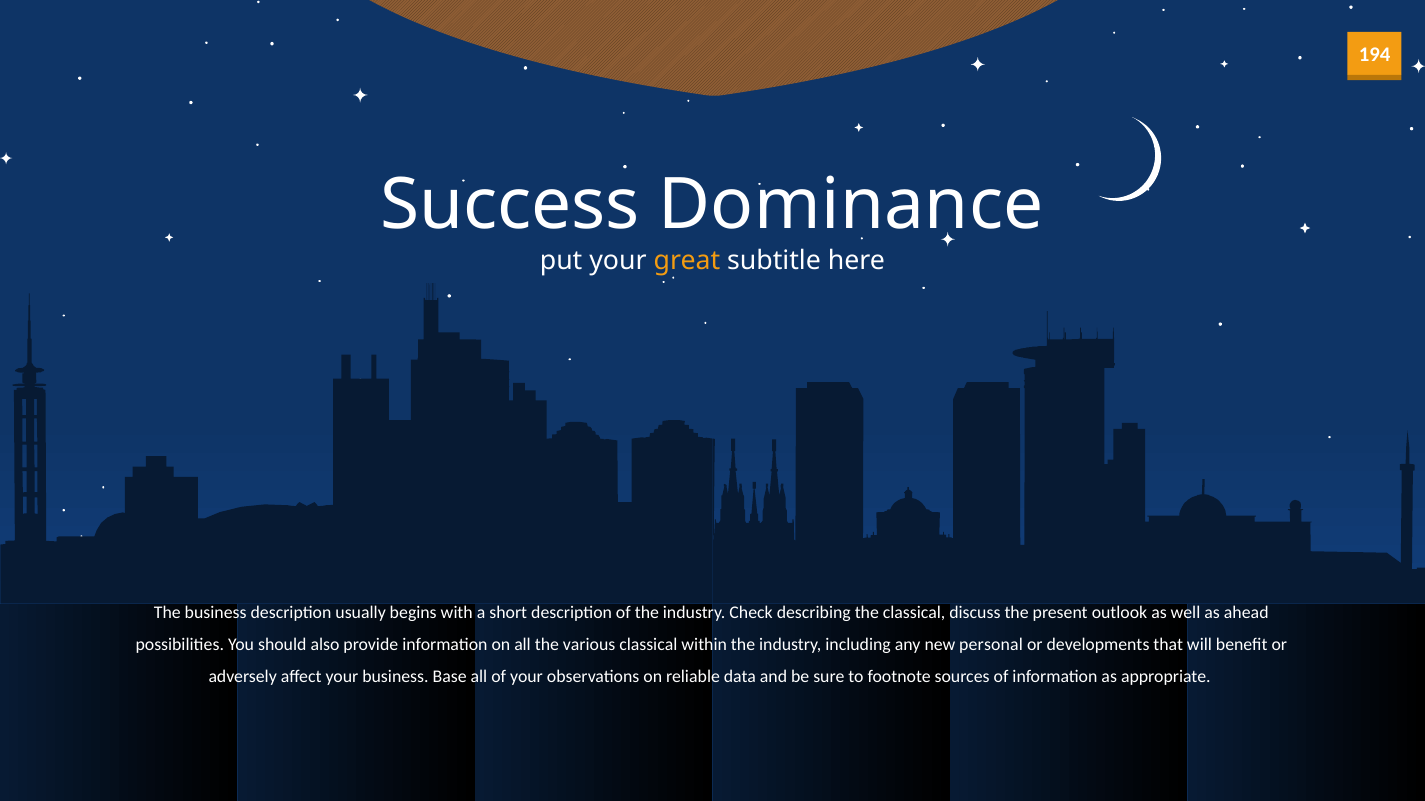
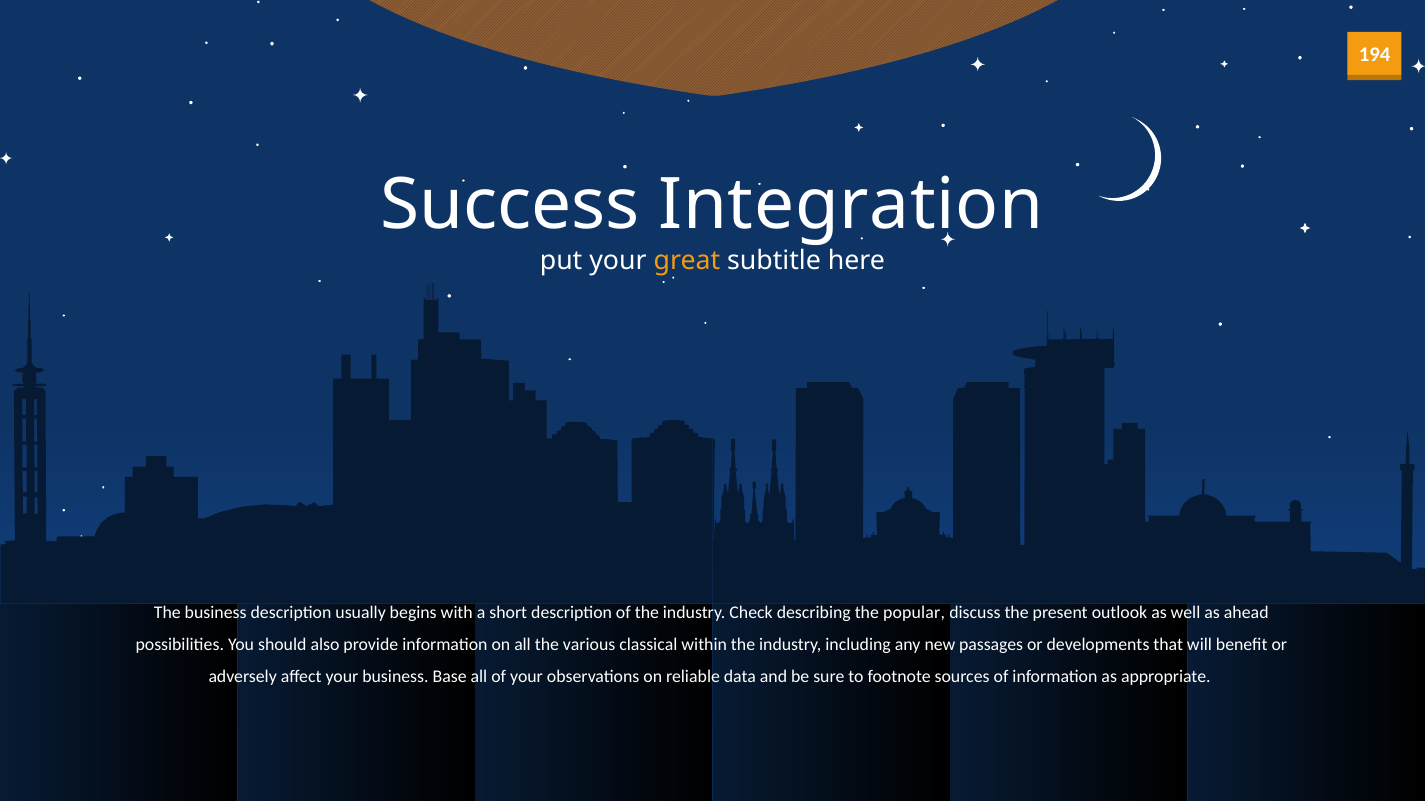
Dominance: Dominance -> Integration
the classical: classical -> popular
personal: personal -> passages
